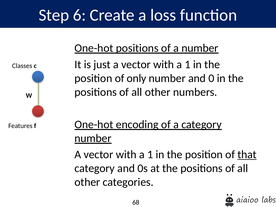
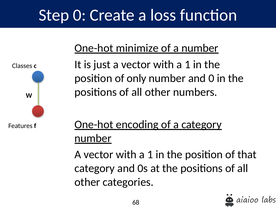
Step 6: 6 -> 0
One-hot positions: positions -> minimize
that underline: present -> none
